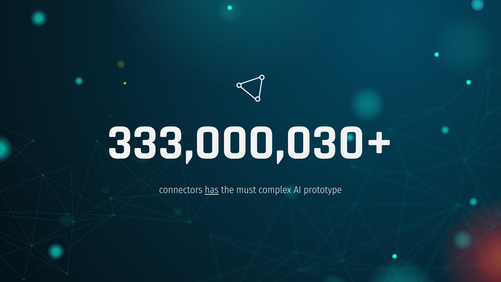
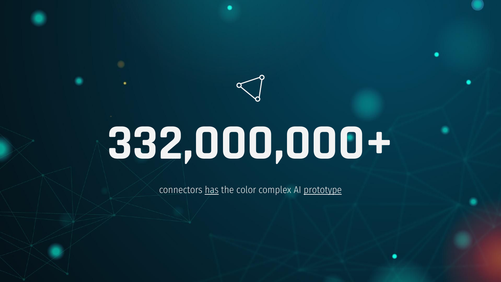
333,000,030+: 333,000,030+ -> 332,000,000+
must: must -> color
prototype underline: none -> present
